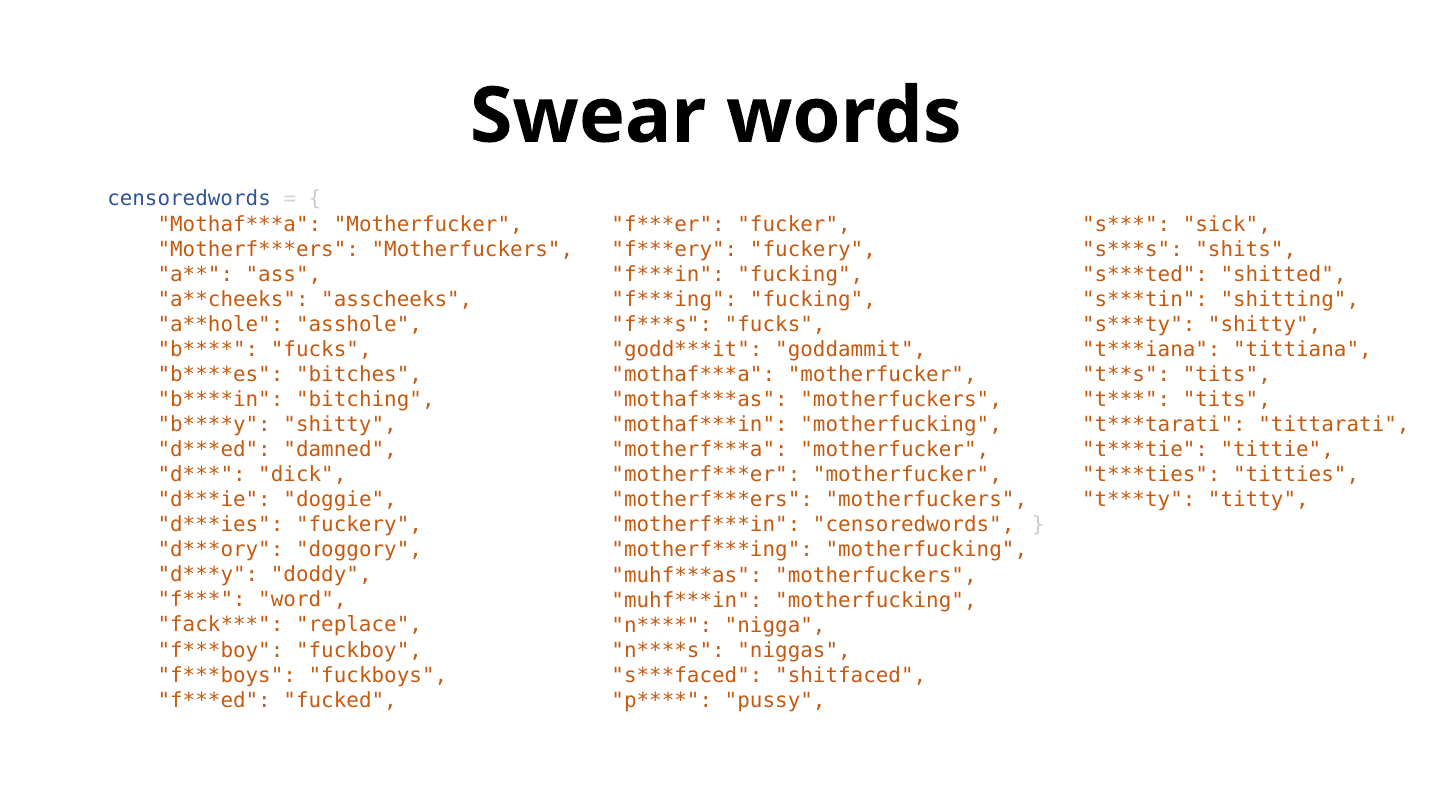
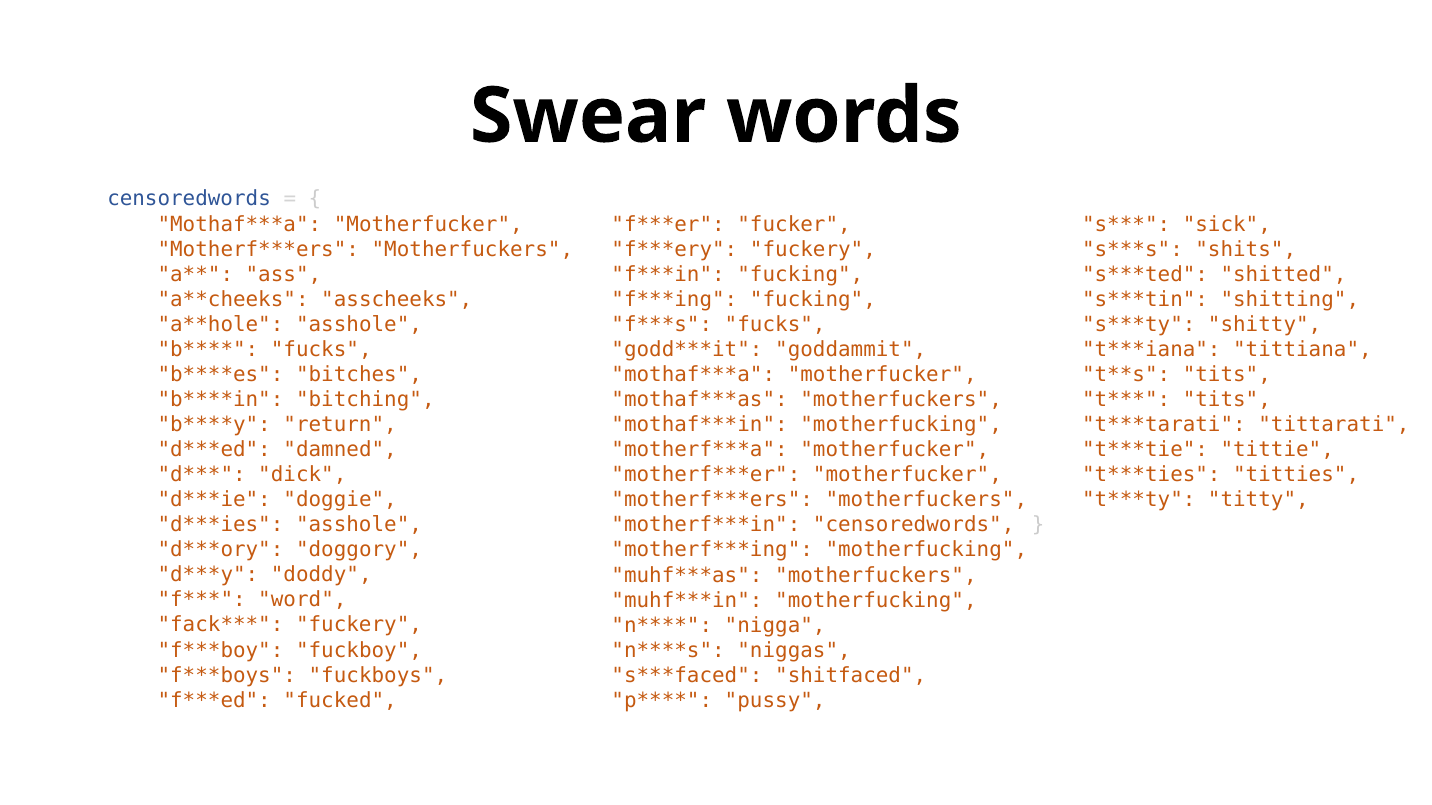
shitty at (340, 425): shitty -> return
fuckery at (359, 525): fuckery -> asshole
replace at (359, 625): replace -> fuckery
